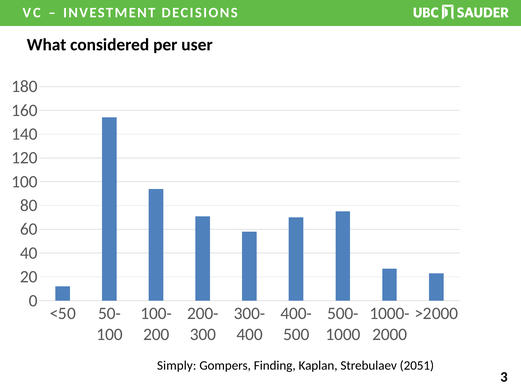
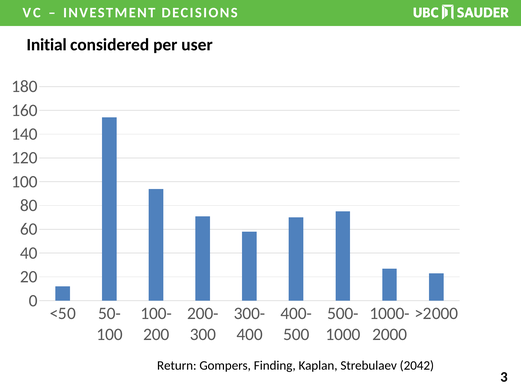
What: What -> Initial
Simply: Simply -> Return
2051: 2051 -> 2042
